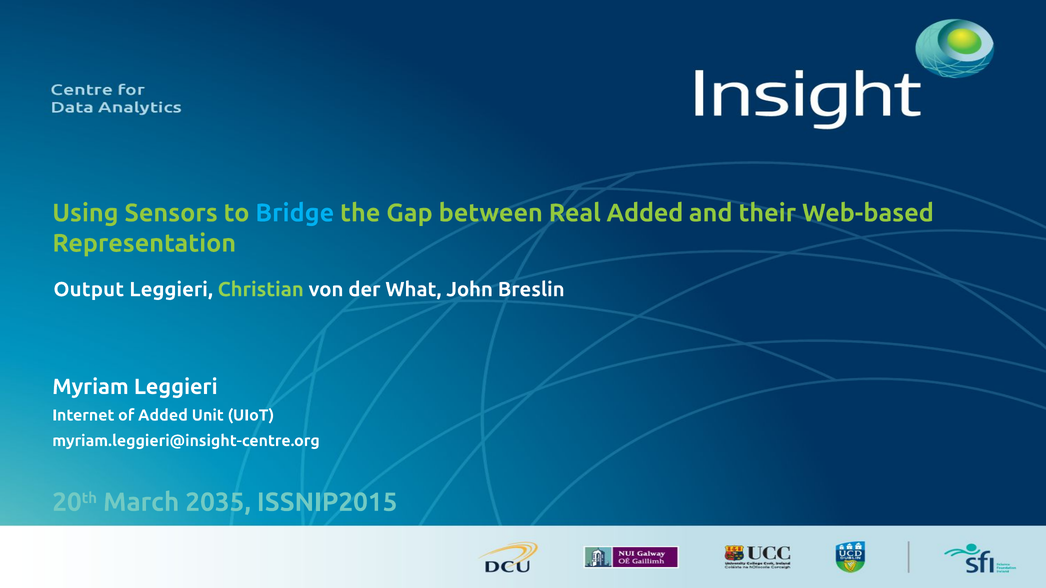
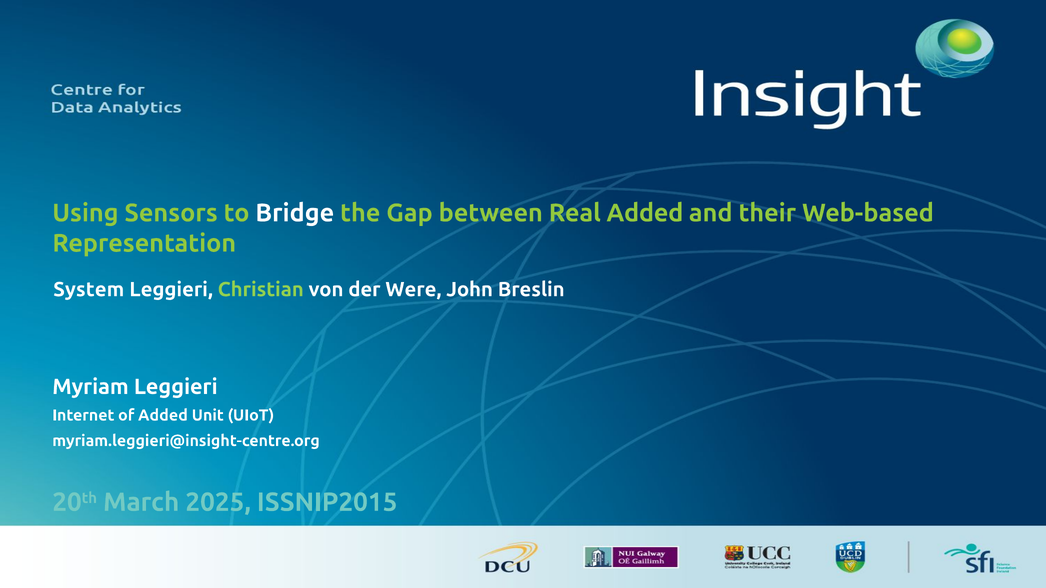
Bridge colour: light blue -> white
Output: Output -> System
What: What -> Were
2035: 2035 -> 2025
